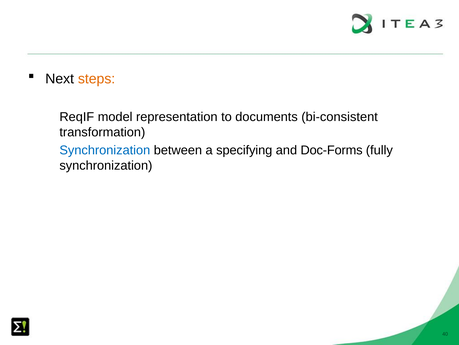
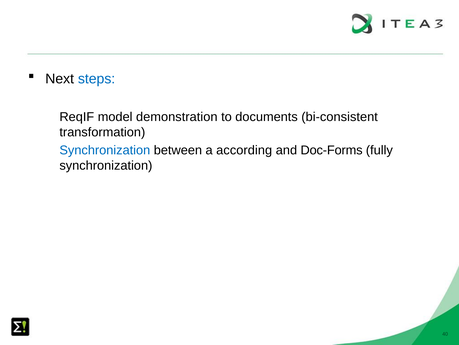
steps colour: orange -> blue
representation: representation -> demonstration
specifying: specifying -> according
